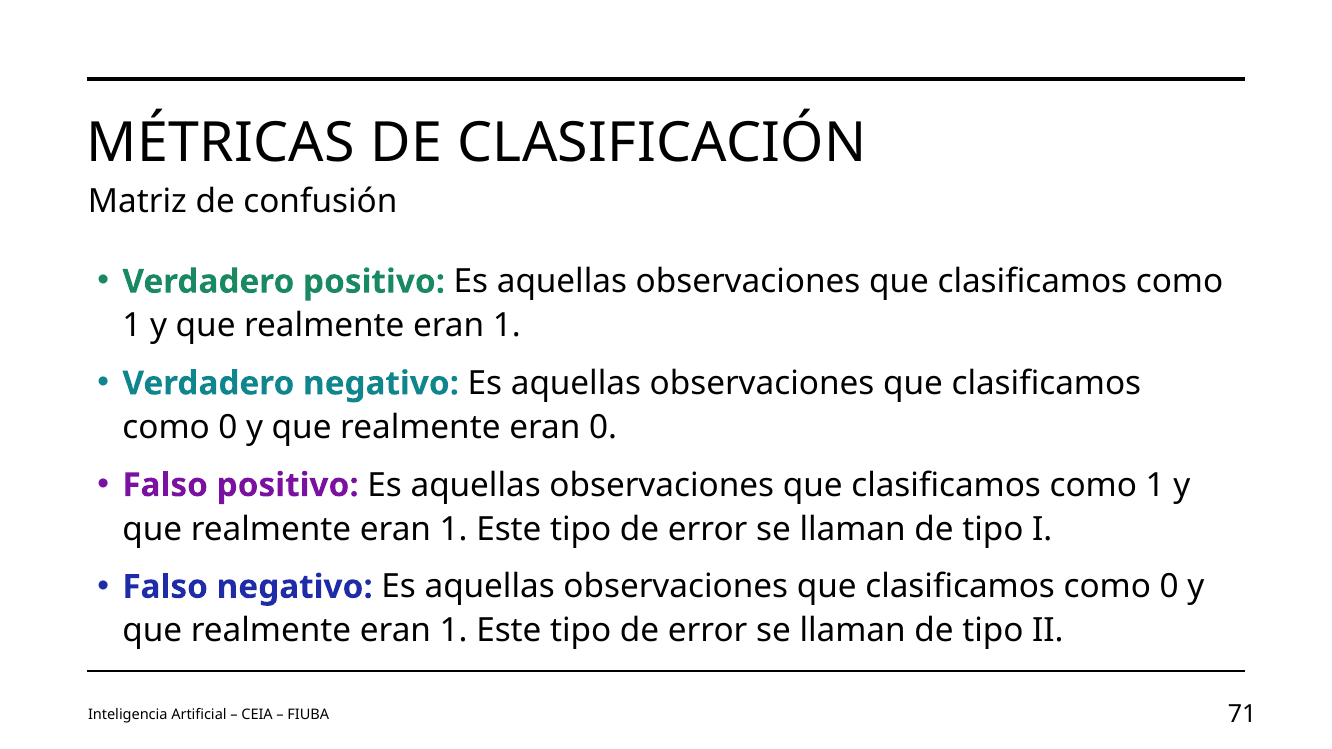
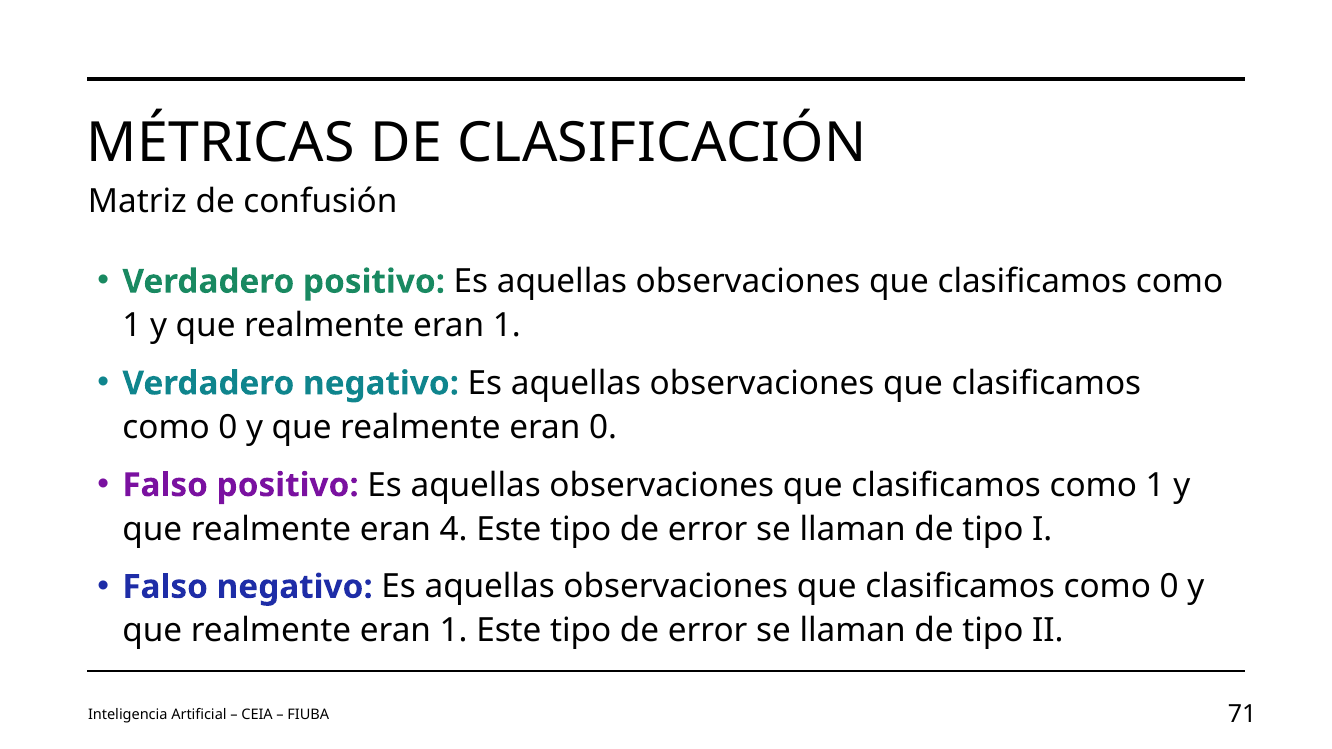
1 at (454, 529): 1 -> 4
